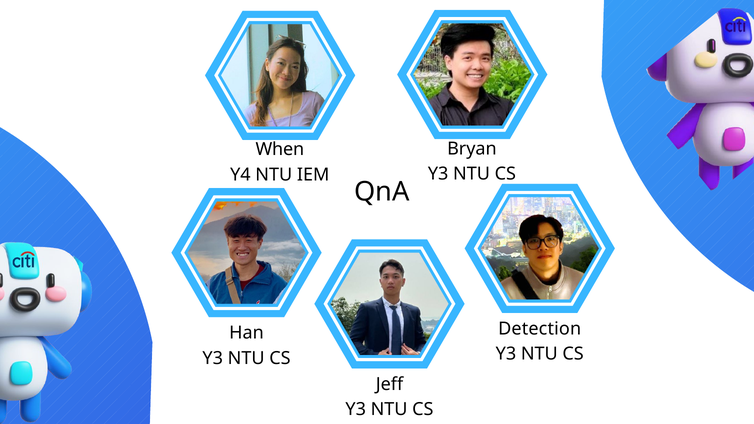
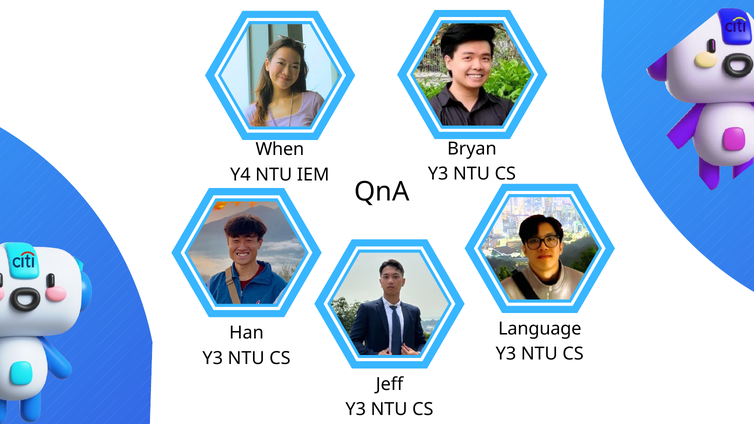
Detection: Detection -> Language
